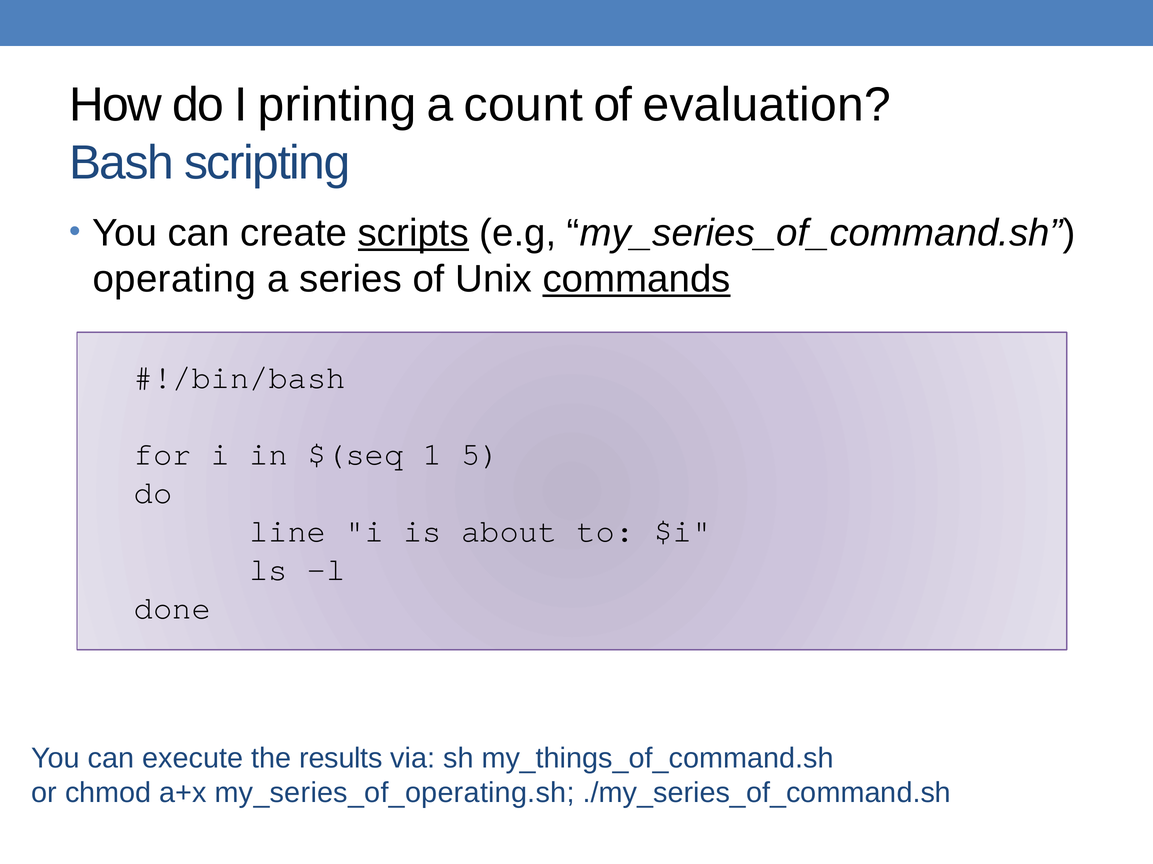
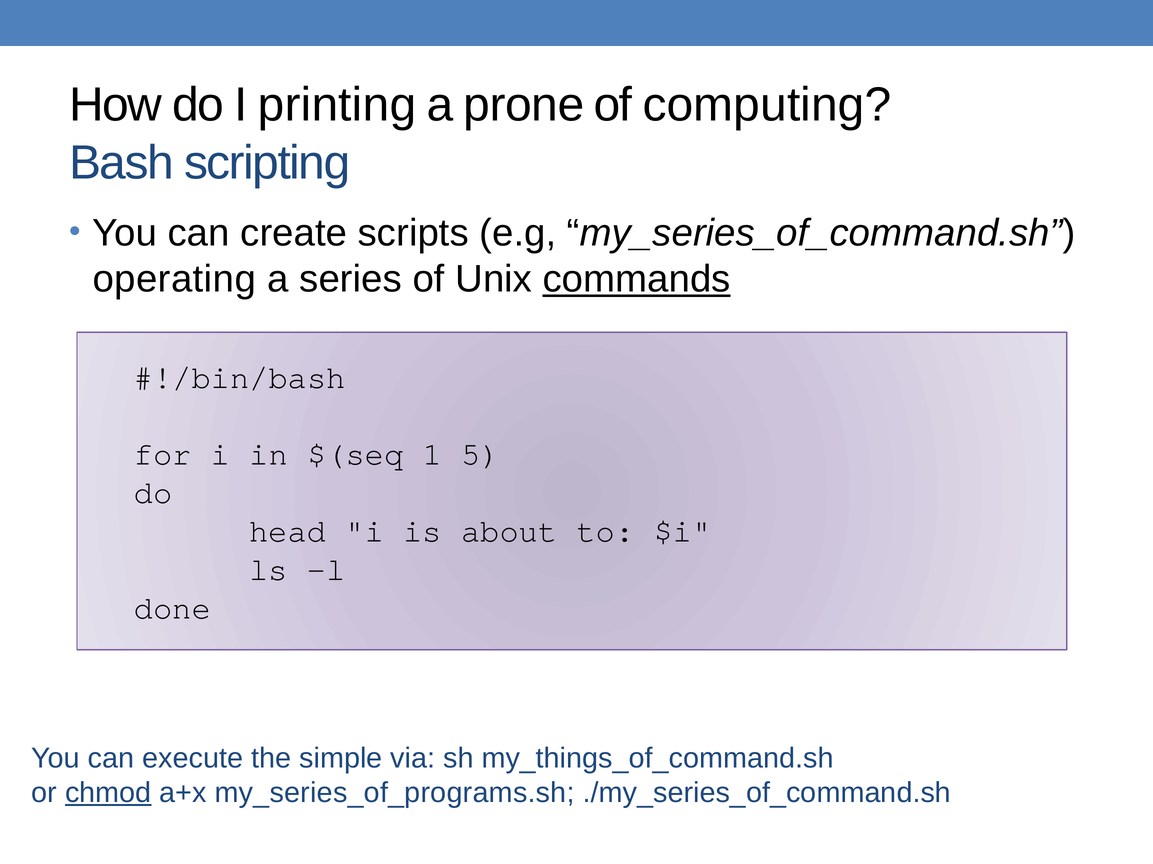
count: count -> prone
evaluation: evaluation -> computing
scripts underline: present -> none
line: line -> head
results: results -> simple
chmod underline: none -> present
my_series_of_operating.sh: my_series_of_operating.sh -> my_series_of_programs.sh
